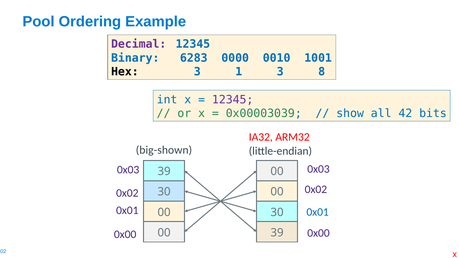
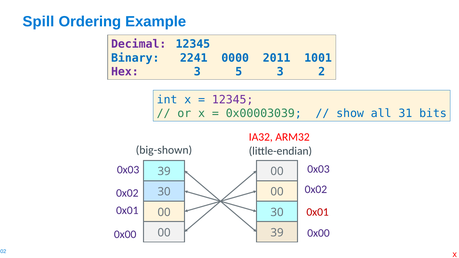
Pool: Pool -> Spill
6283: 6283 -> 2241
0010: 0010 -> 2011
Hex colour: black -> purple
1: 1 -> 5
8: 8 -> 2
42: 42 -> 31
0x01 at (318, 212) colour: blue -> red
